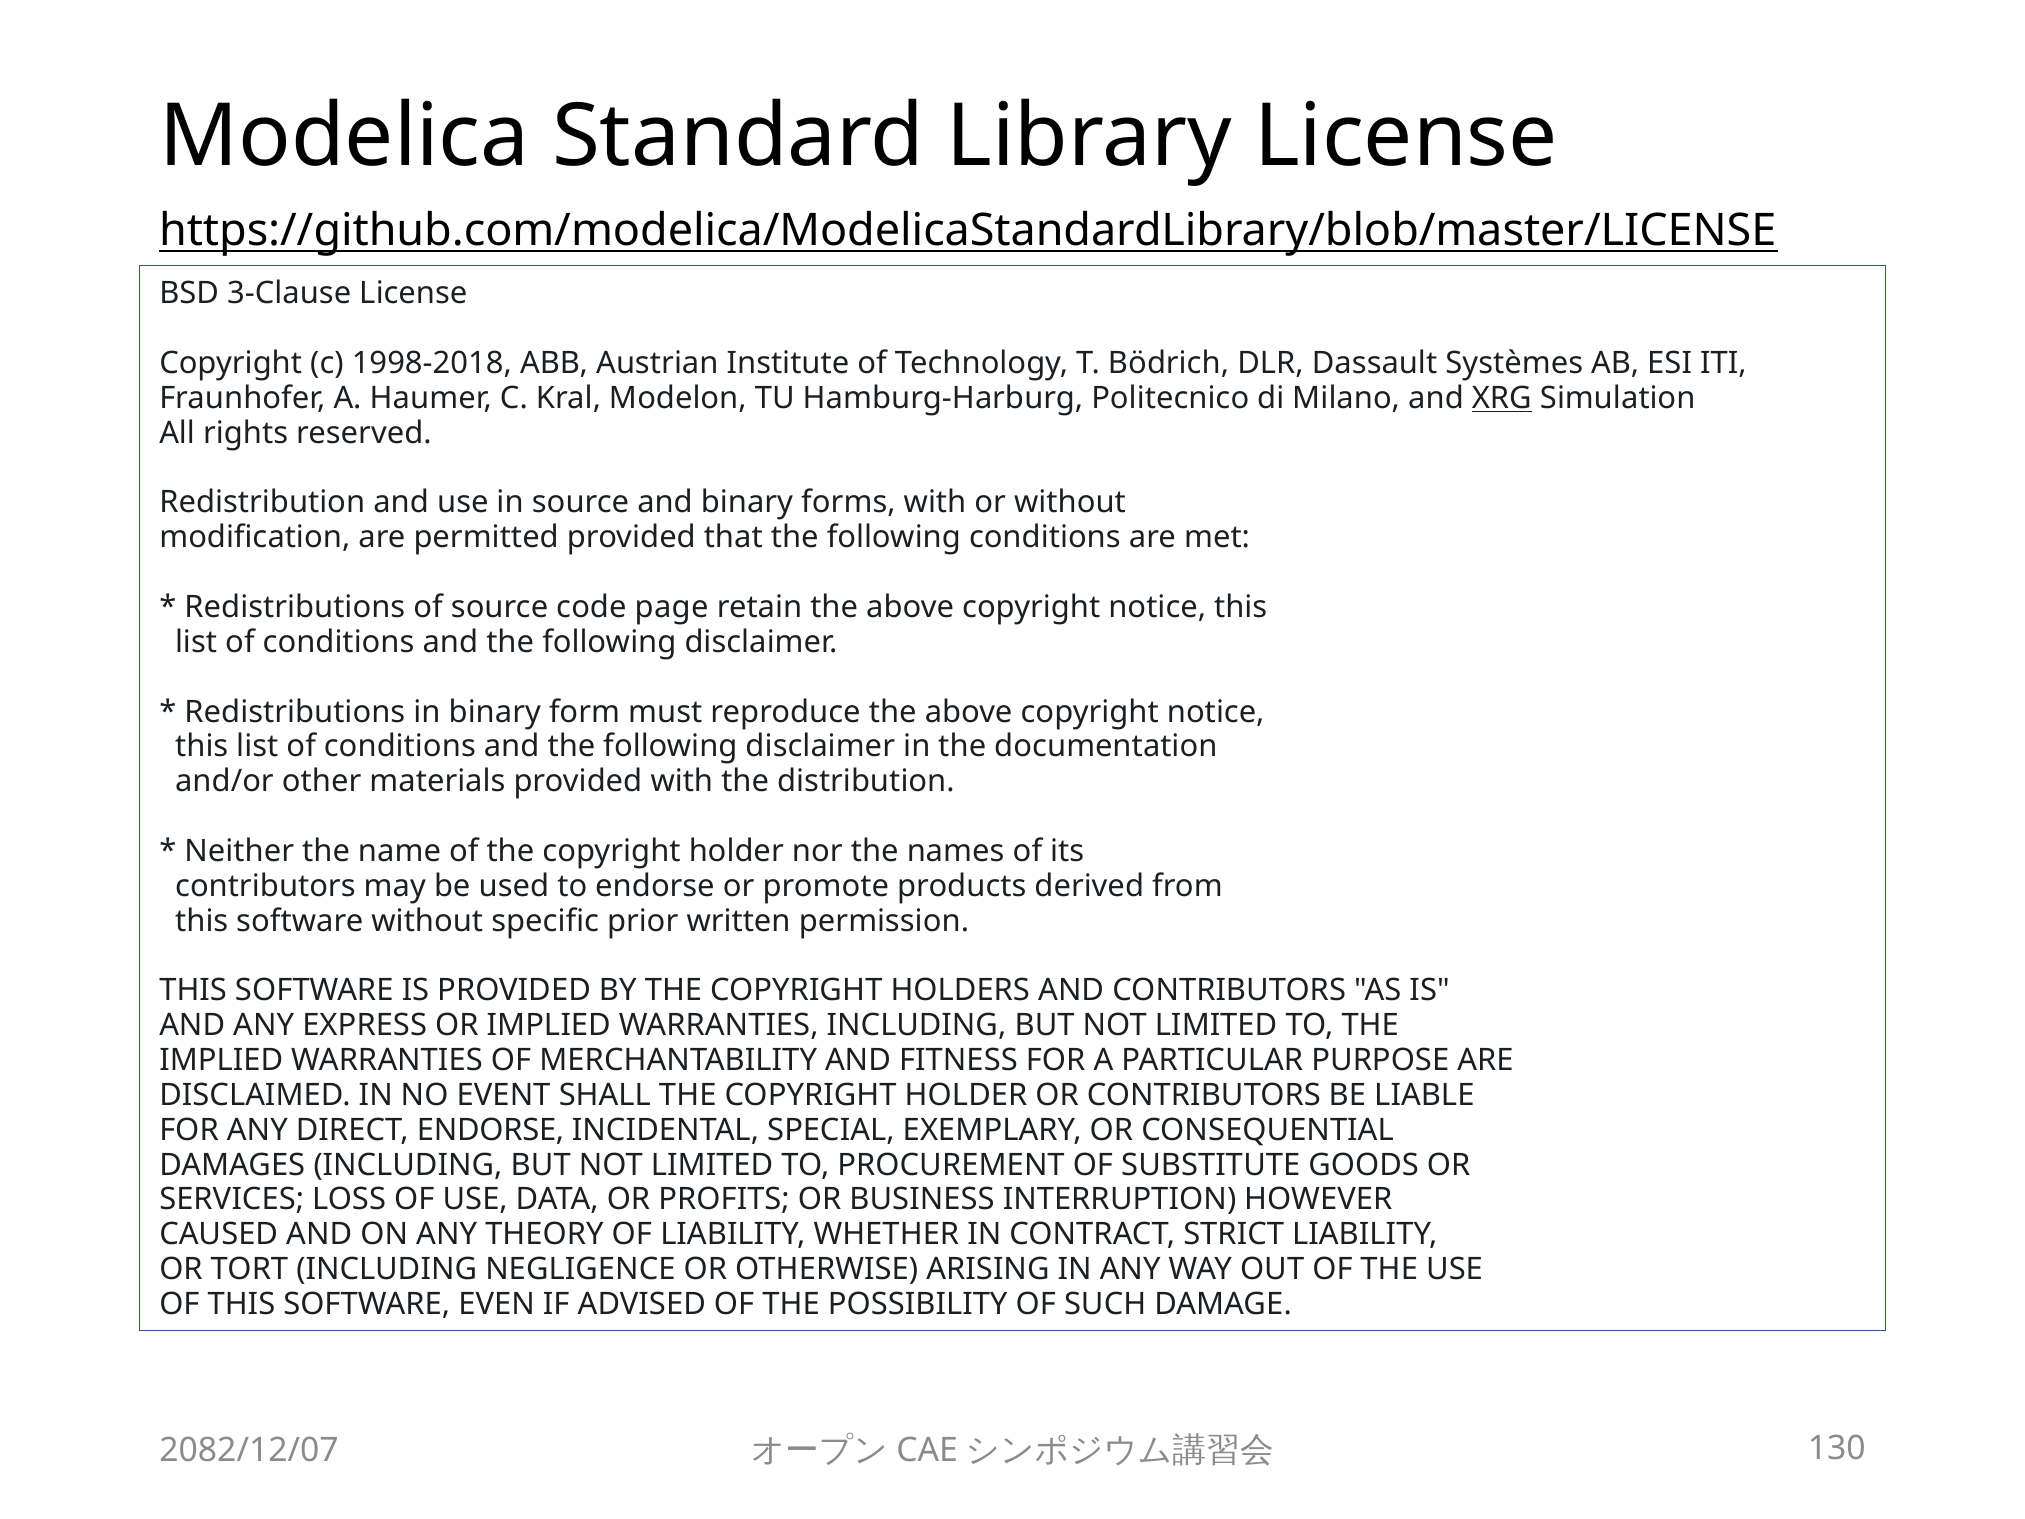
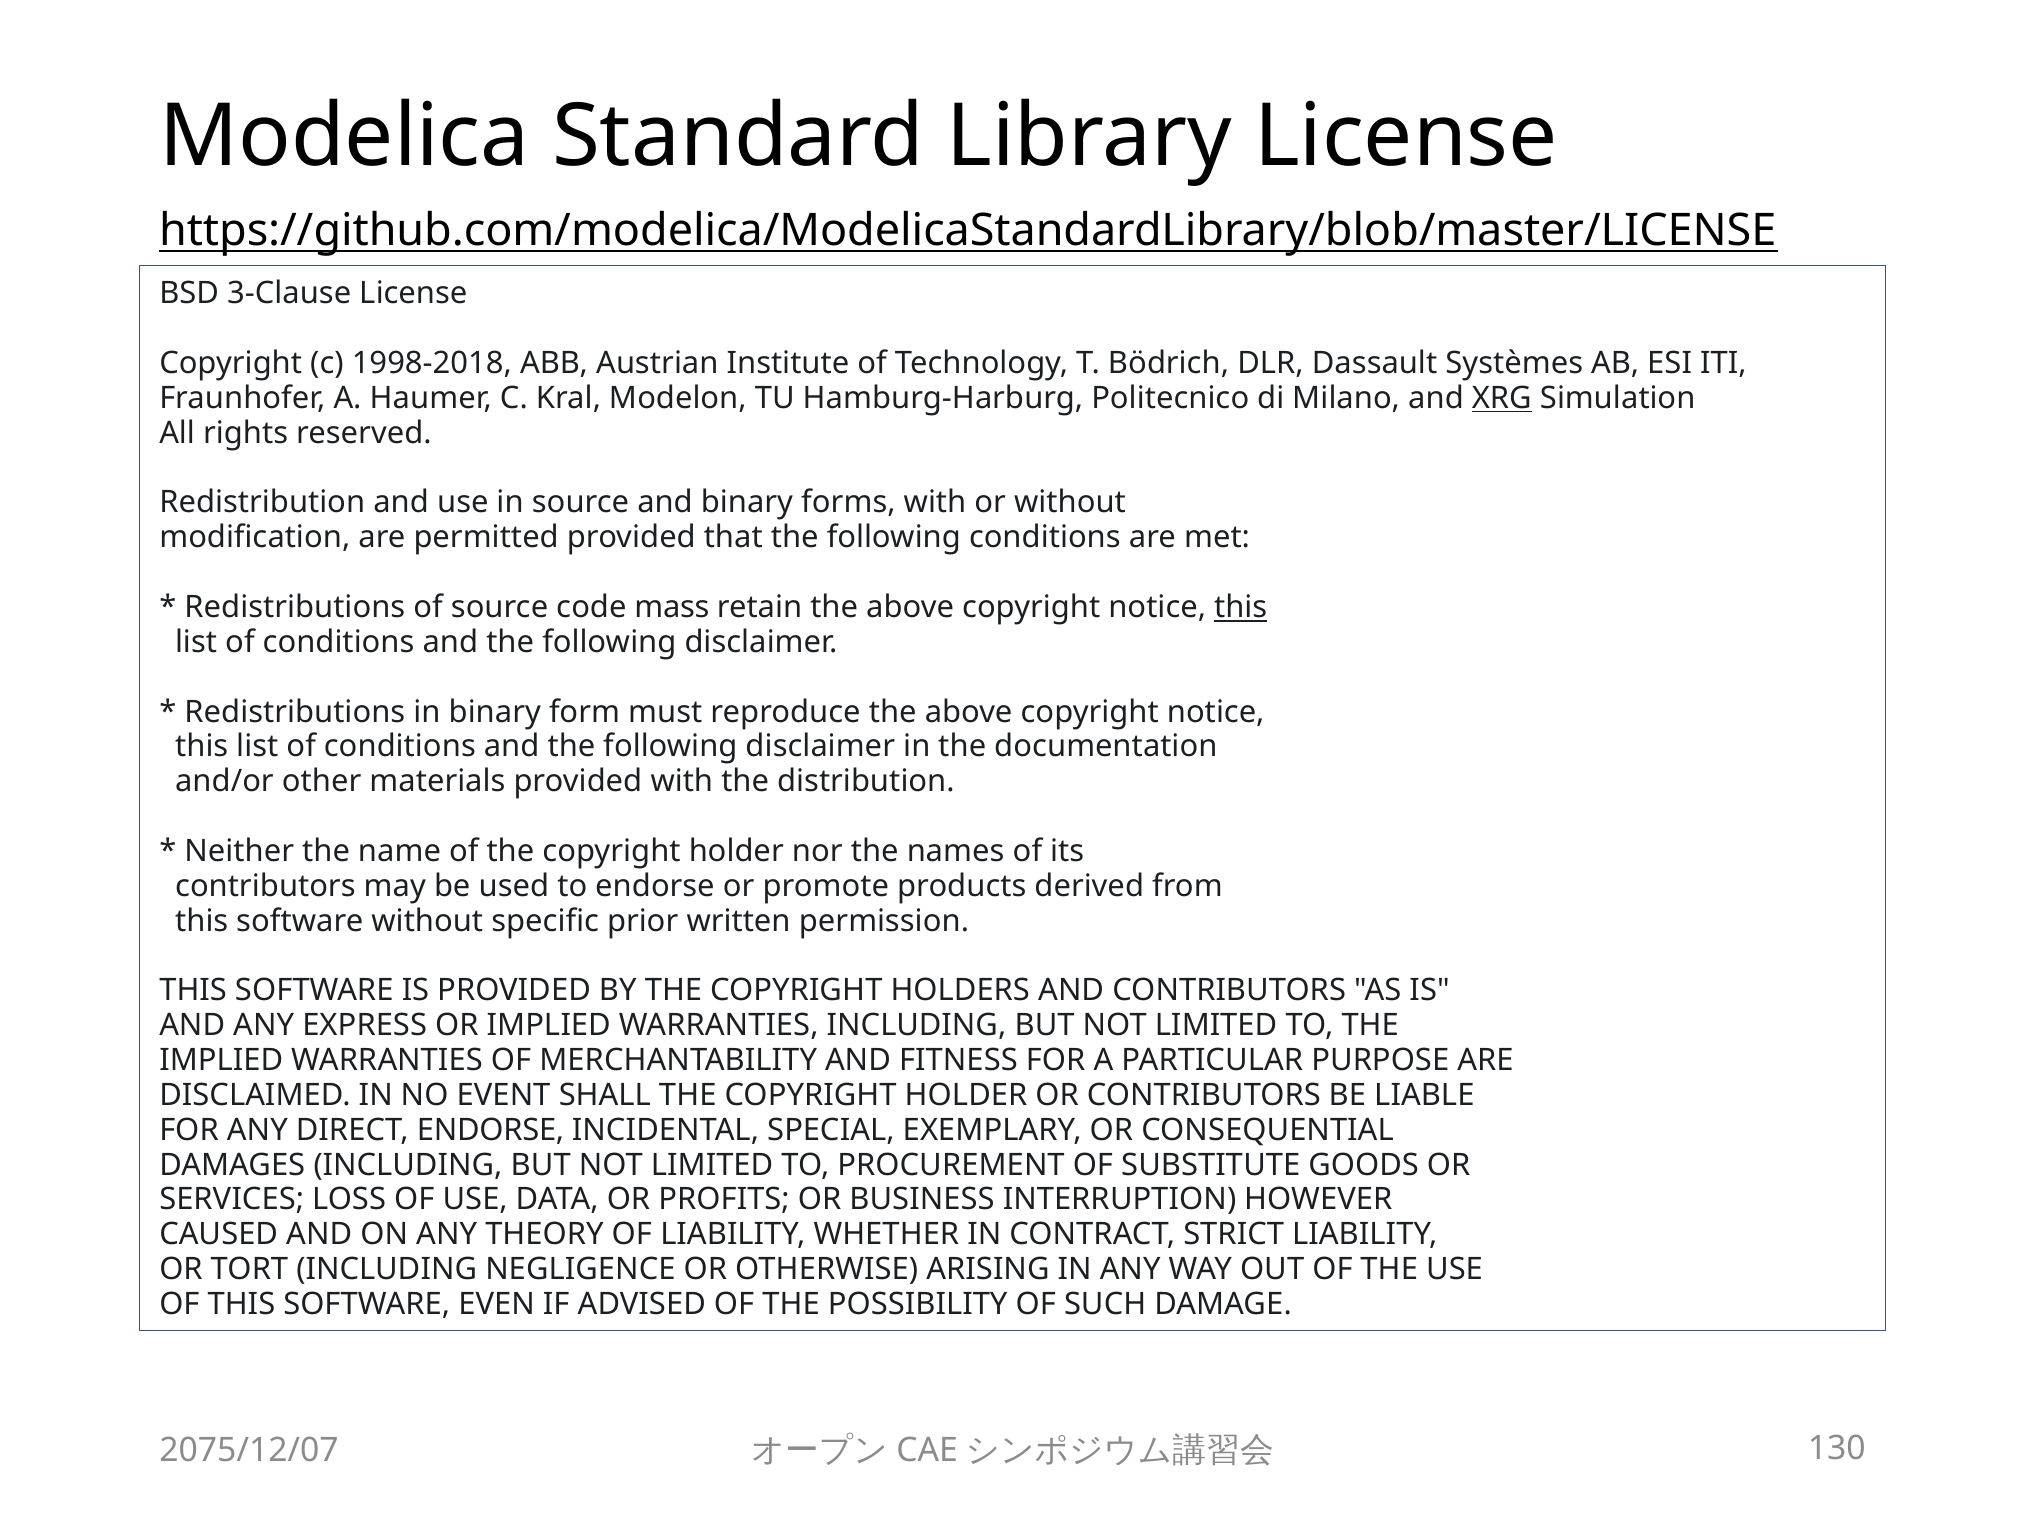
page: page -> mass
this at (1241, 607) underline: none -> present
2082/12/07: 2082/12/07 -> 2075/12/07
